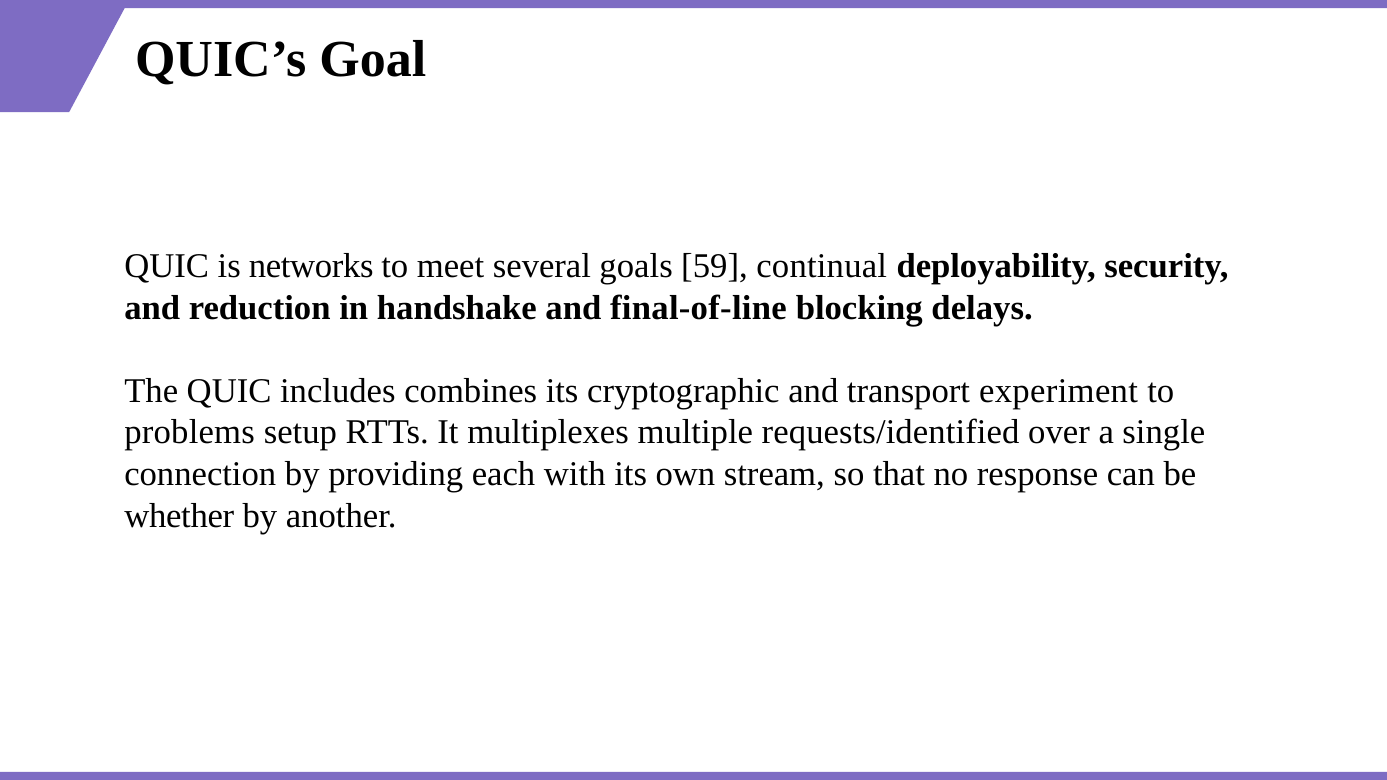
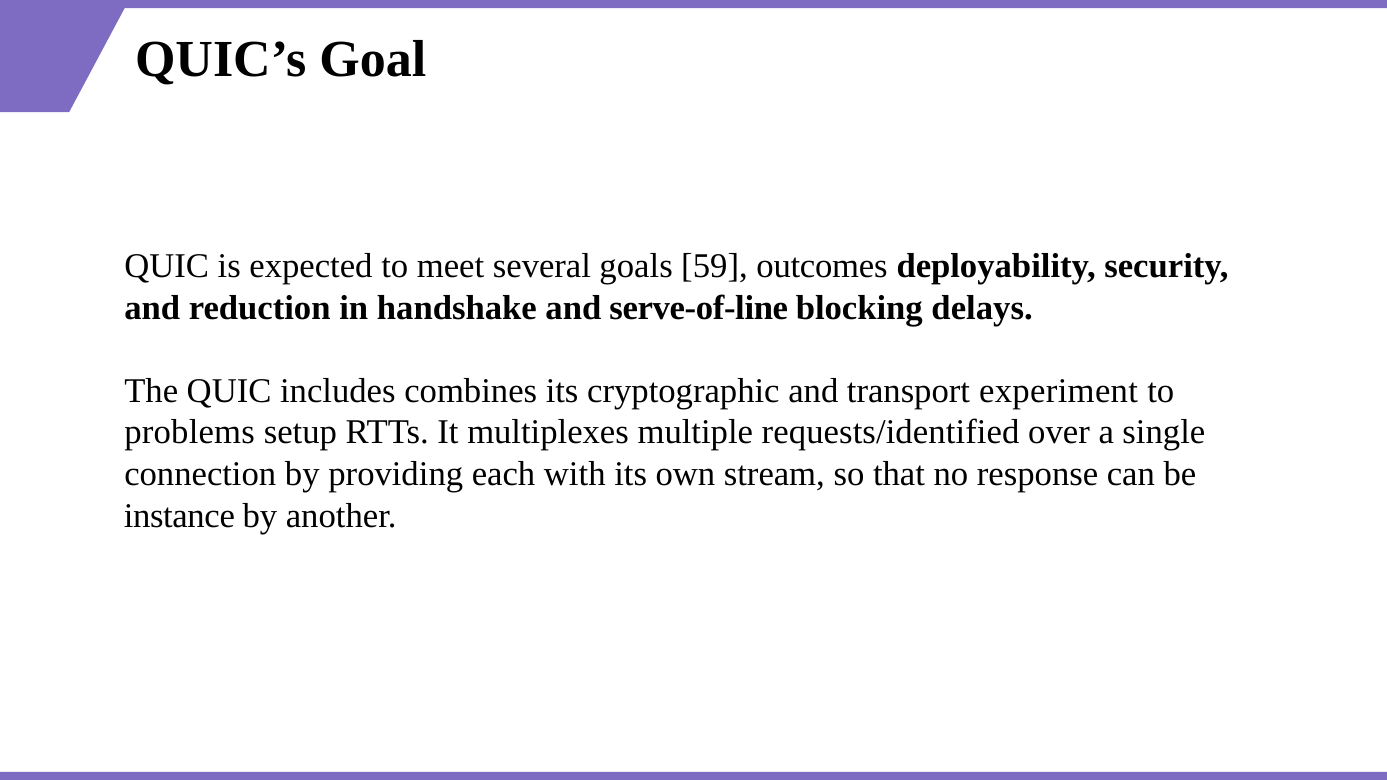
networks: networks -> expected
continual: continual -> outcomes
final-of-line: final-of-line -> serve-of-line
whether: whether -> instance
